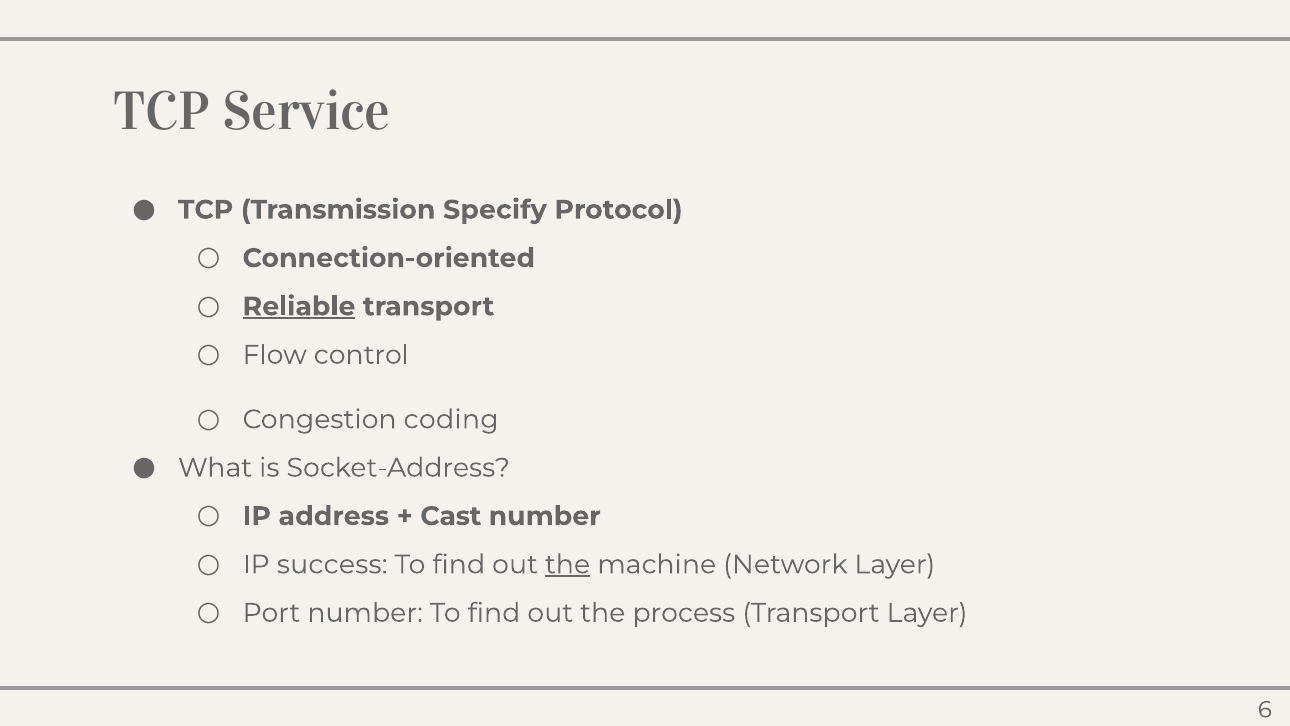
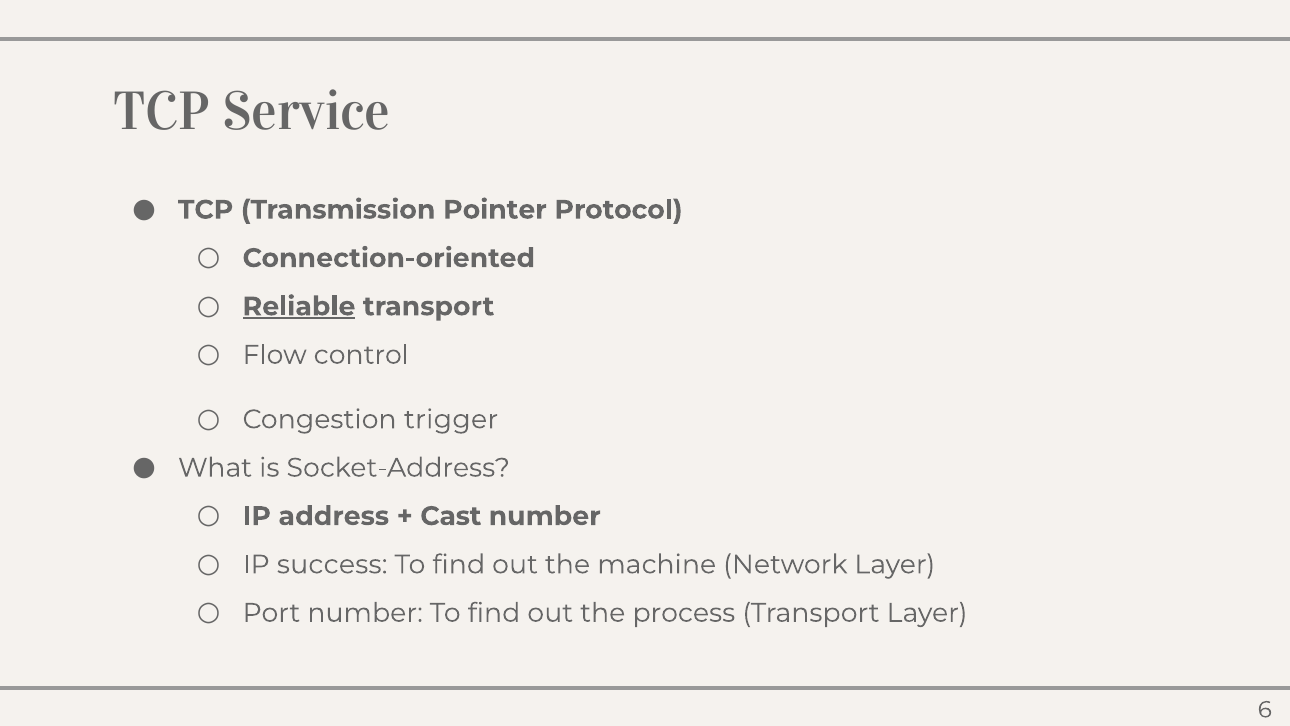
Specify: Specify -> Pointer
coding: coding -> trigger
the at (568, 564) underline: present -> none
